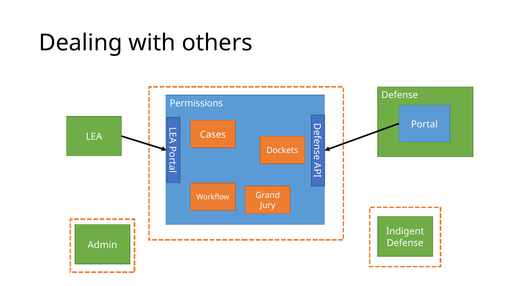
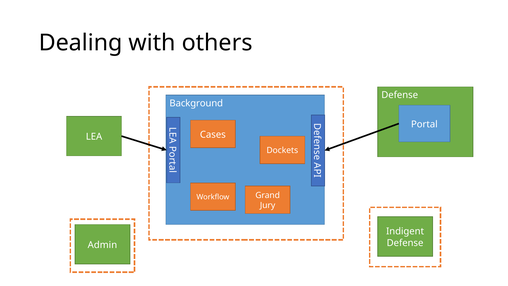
Permissions: Permissions -> Background
